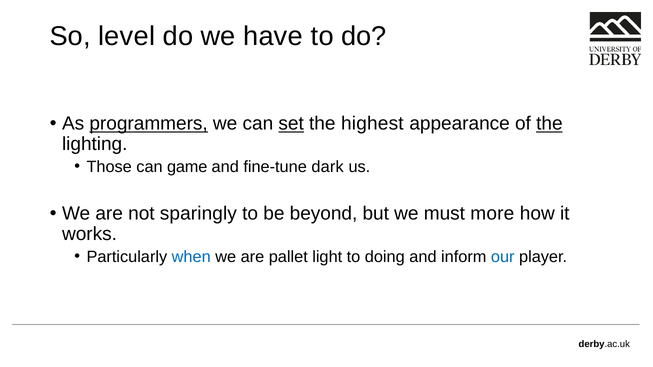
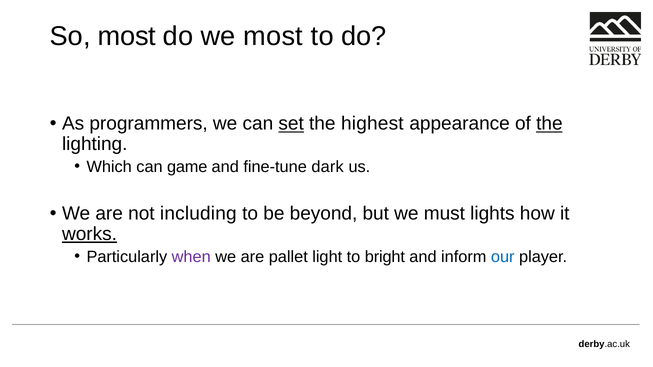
So level: level -> most
we have: have -> most
programmers underline: present -> none
Those: Those -> Which
sparingly: sparingly -> including
more: more -> lights
works underline: none -> present
when colour: blue -> purple
doing: doing -> bright
